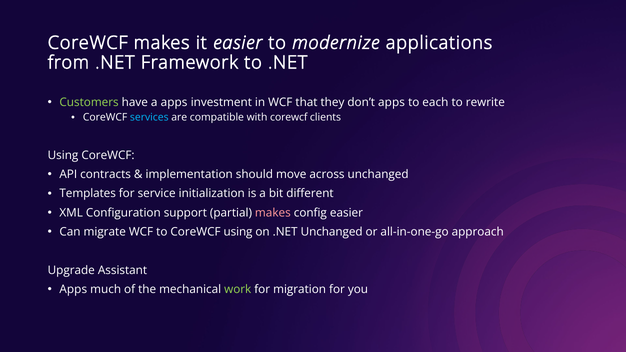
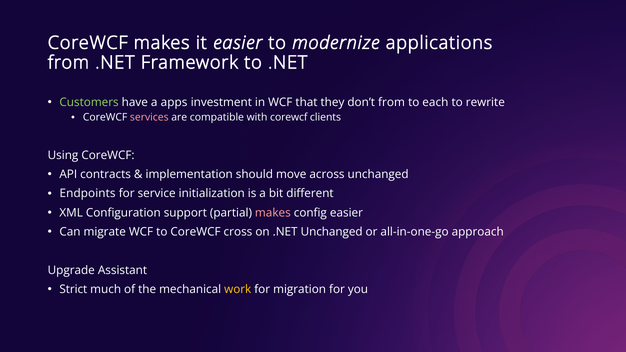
don’t apps: apps -> from
services colour: light blue -> pink
Templates: Templates -> Endpoints
CoreWCF using: using -> cross
Apps at (73, 290): Apps -> Strict
work colour: light green -> yellow
